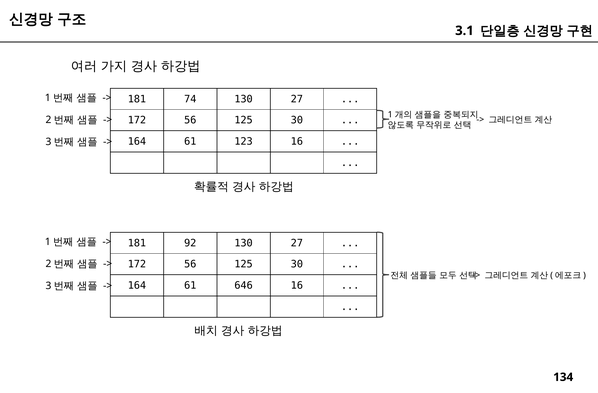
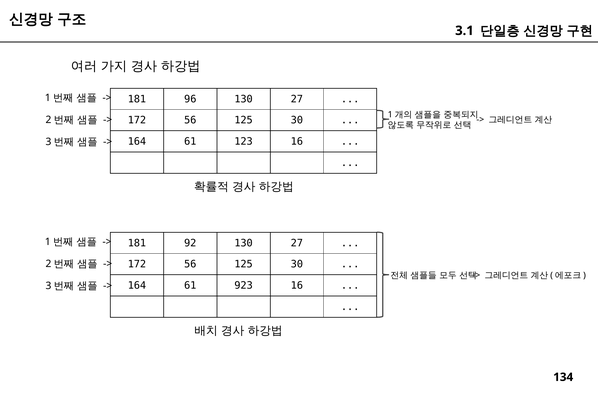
74: 74 -> 96
646: 646 -> 923
